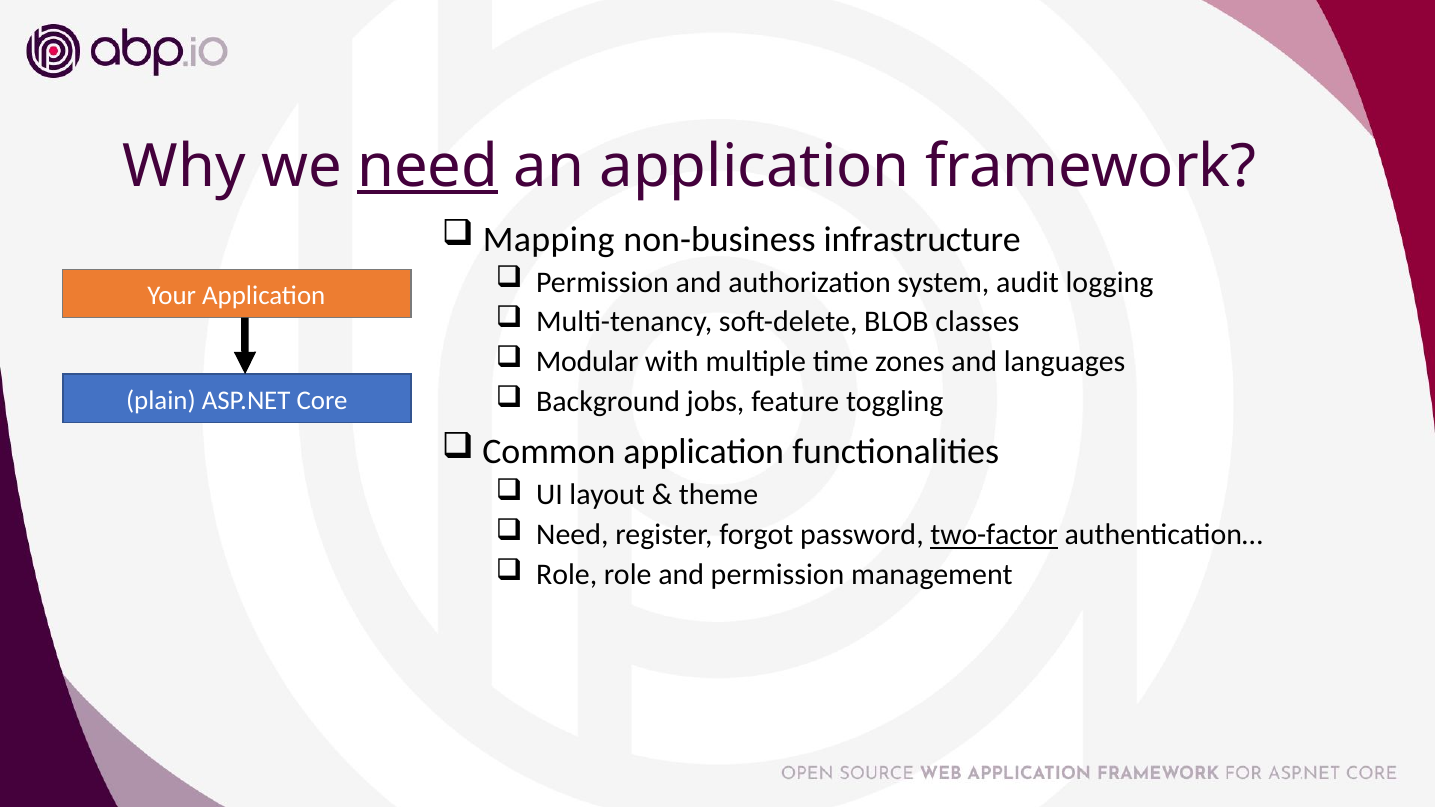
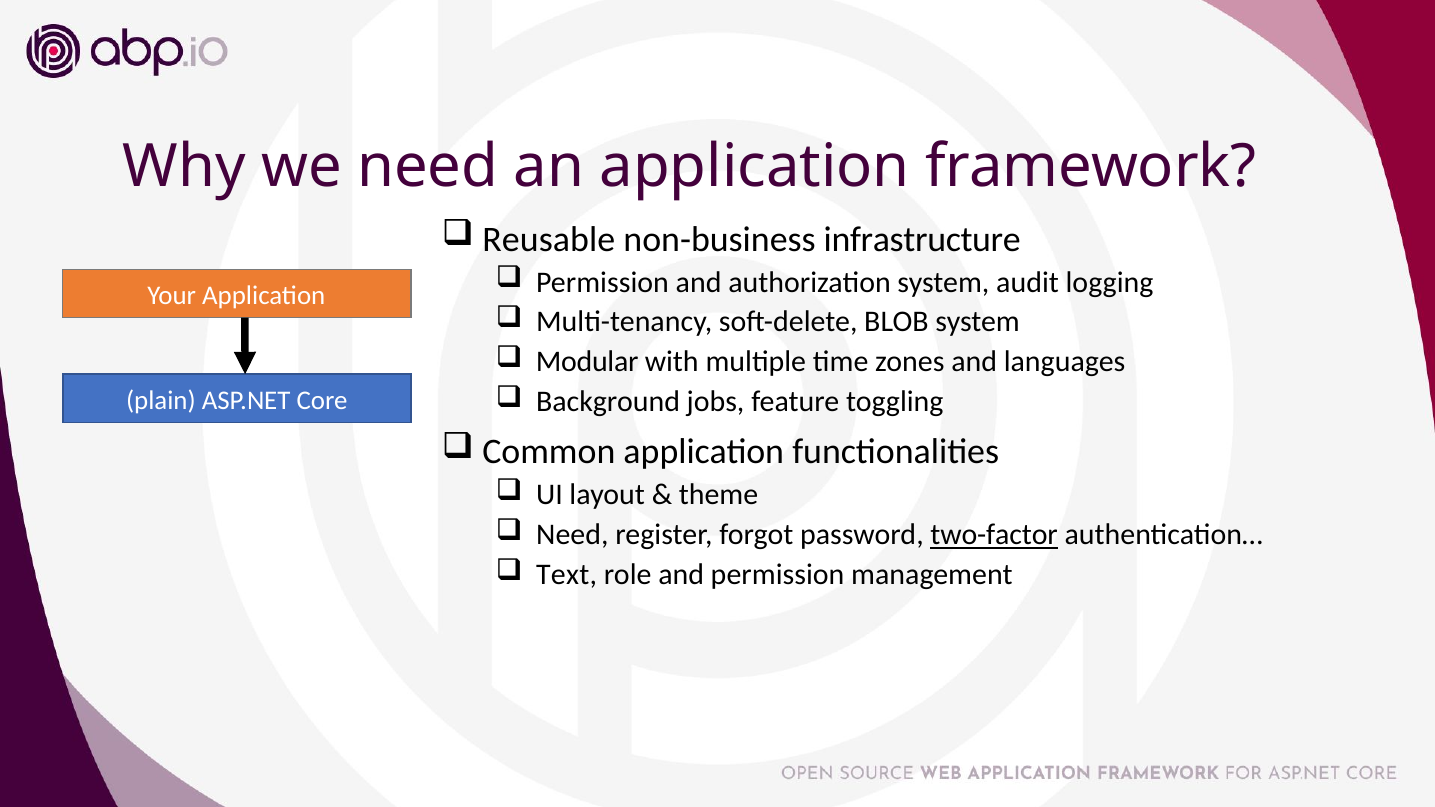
need at (428, 167) underline: present -> none
Mapping: Mapping -> Reusable
BLOB classes: classes -> system
Role at (567, 575): Role -> Text
